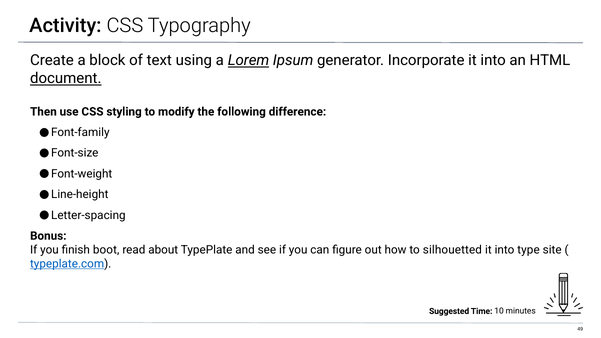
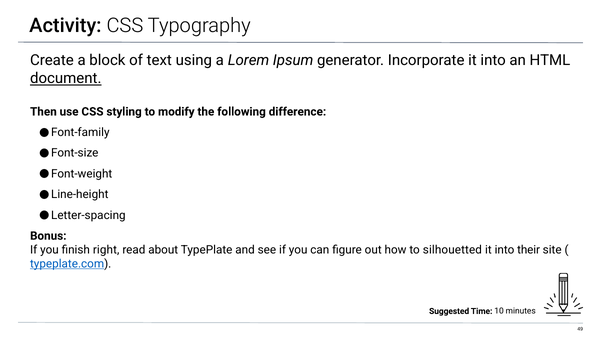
Lorem underline: present -> none
boot: boot -> right
type: type -> their
